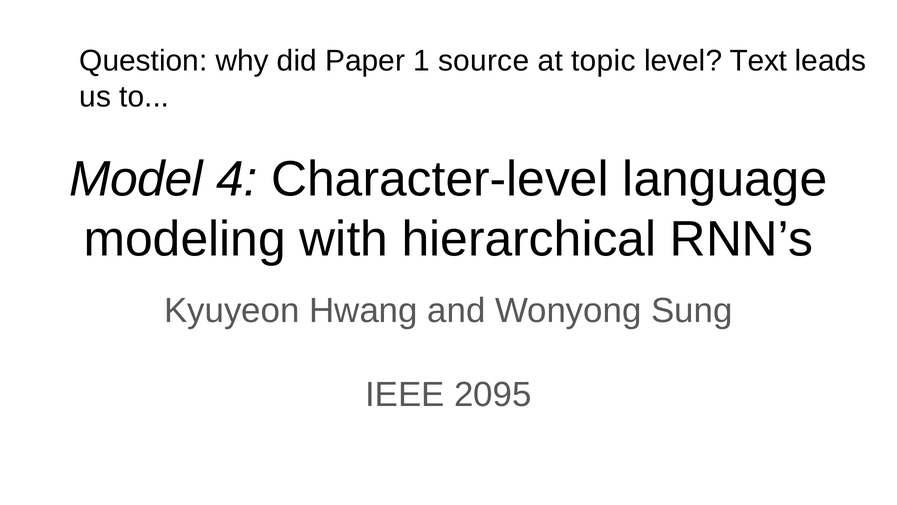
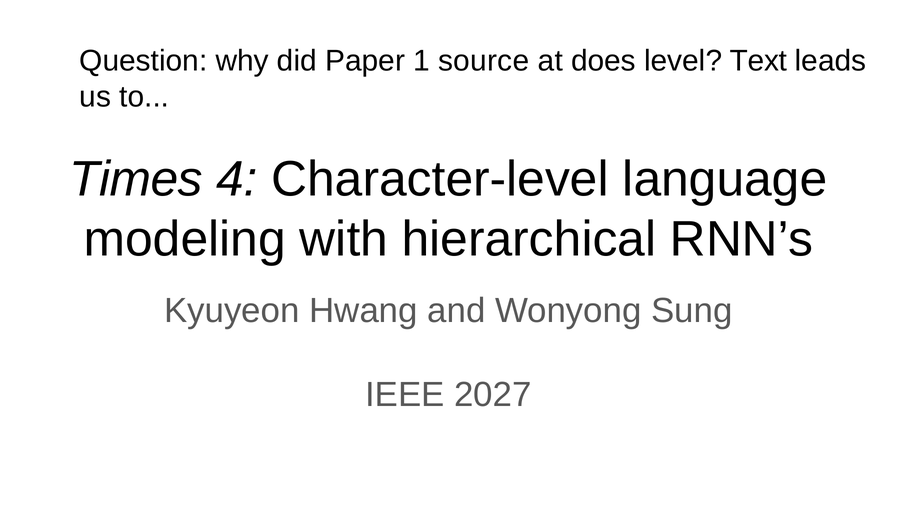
topic: topic -> does
Model: Model -> Times
2095: 2095 -> 2027
